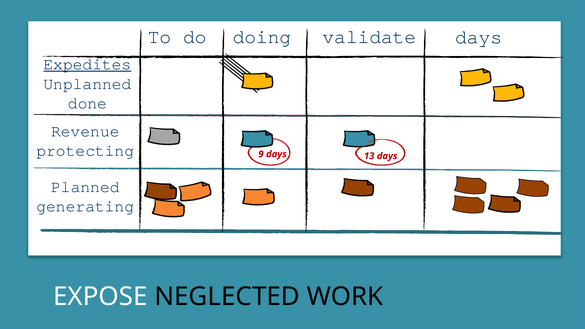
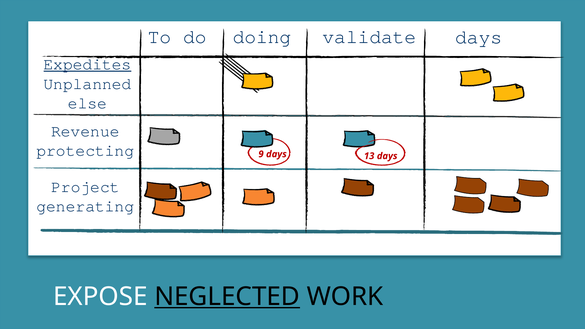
done: done -> else
Planned: Planned -> Project
NEGLECTED underline: none -> present
